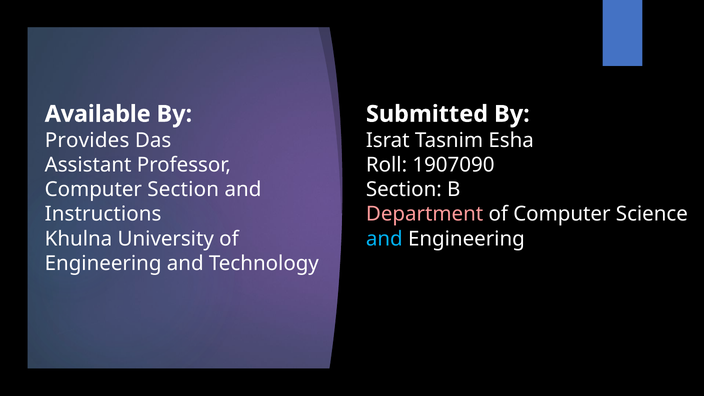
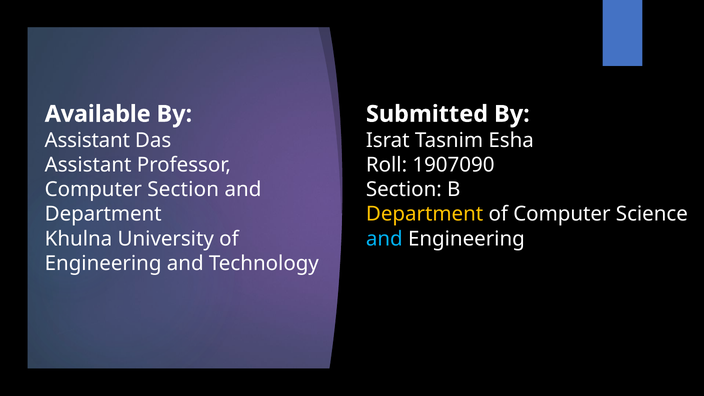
Provides at (87, 140): Provides -> Assistant
Instructions at (103, 214): Instructions -> Department
Department at (425, 214) colour: pink -> yellow
